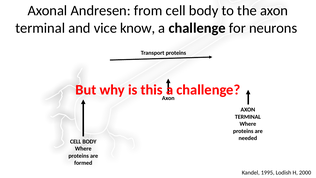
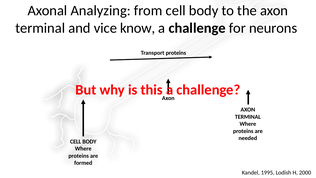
Andresen: Andresen -> Analyzing
